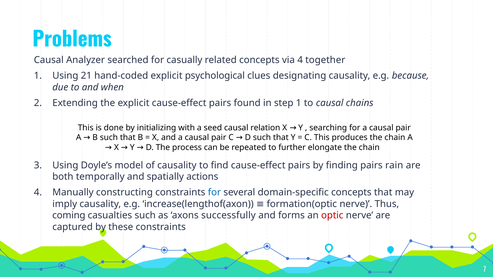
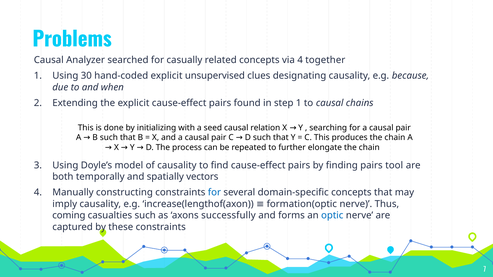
21: 21 -> 30
psychological: psychological -> unsupervised
rain: rain -> tool
actions: actions -> vectors
optic colour: red -> blue
